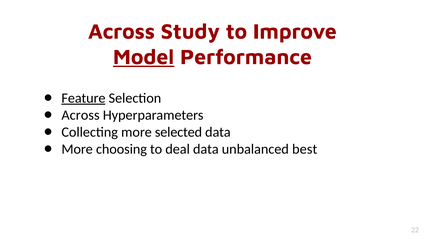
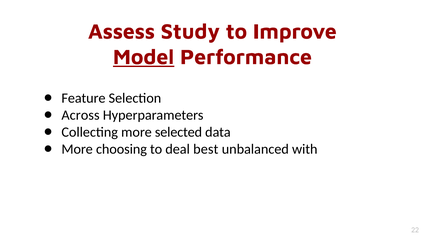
Across at (121, 32): Across -> Assess
Feature underline: present -> none
deal data: data -> best
best: best -> with
